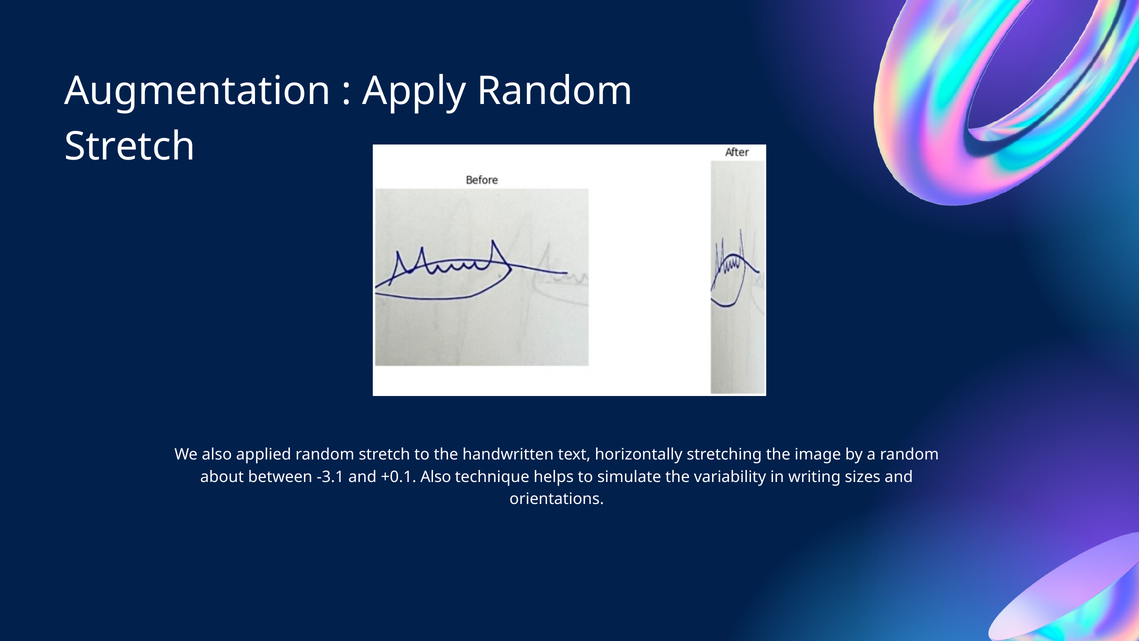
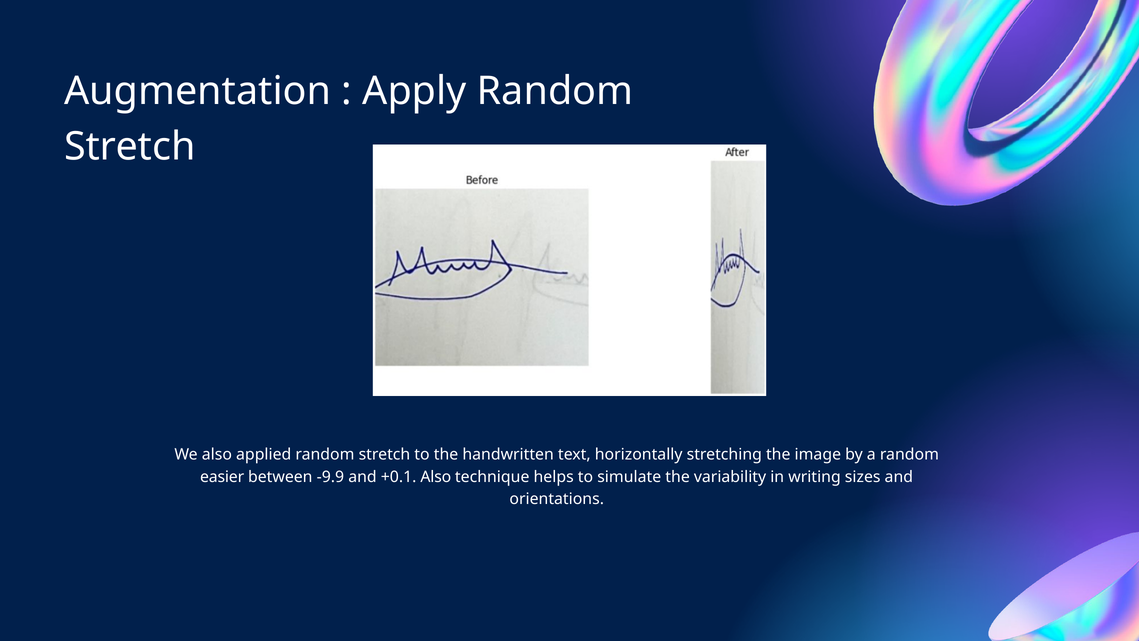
about: about -> easier
-3.1: -3.1 -> -9.9
